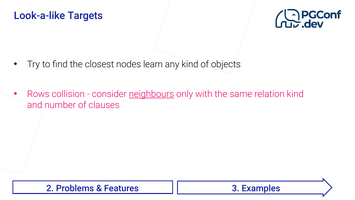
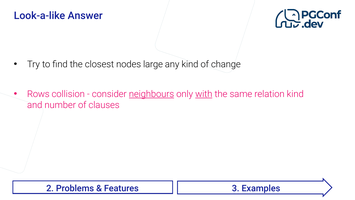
Targets: Targets -> Answer
learn: learn -> large
objects: objects -> change
with underline: none -> present
